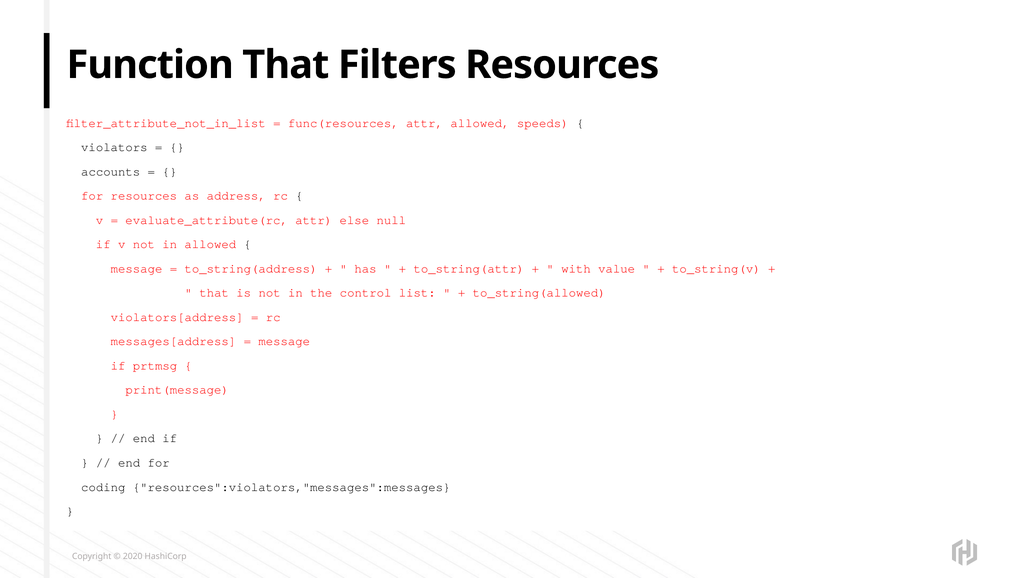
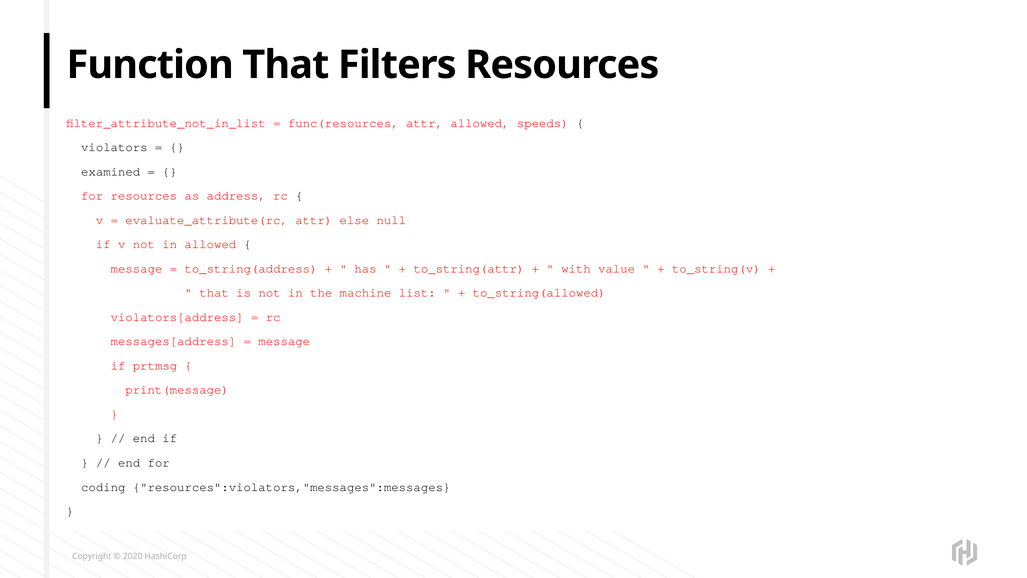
accounts: accounts -> examined
control: control -> machine
